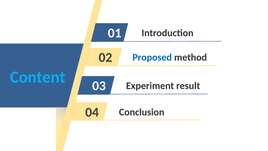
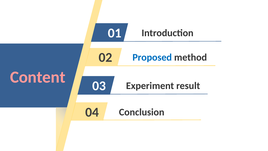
Content colour: light blue -> pink
